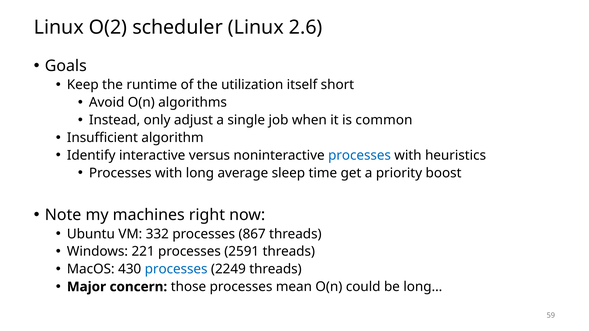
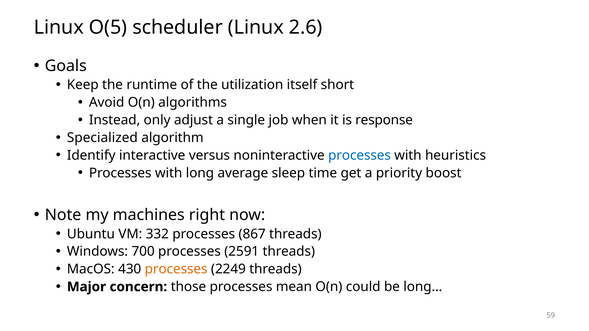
O(2: O(2 -> O(5
common: common -> response
Insufficient: Insufficient -> Specialized
221: 221 -> 700
processes at (176, 269) colour: blue -> orange
